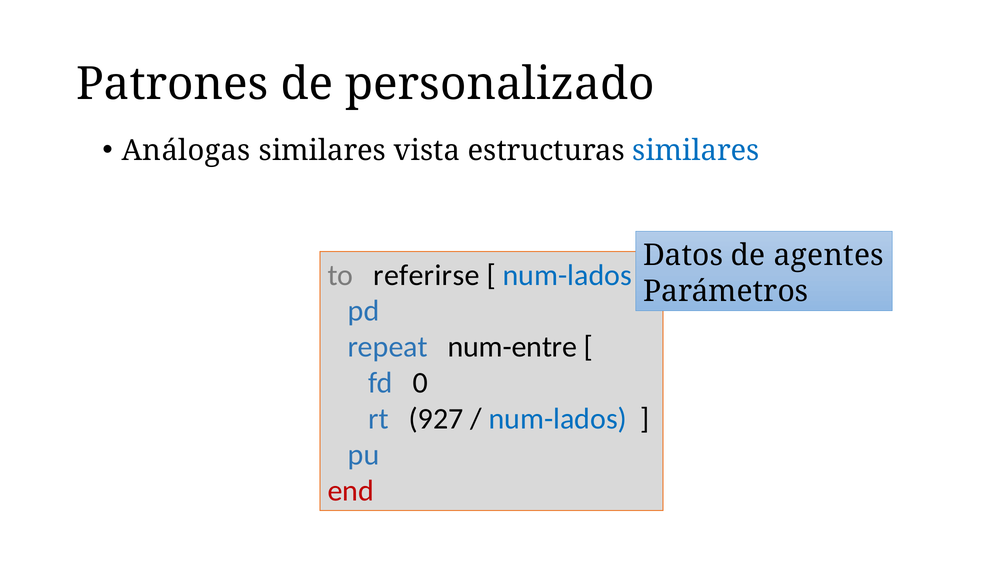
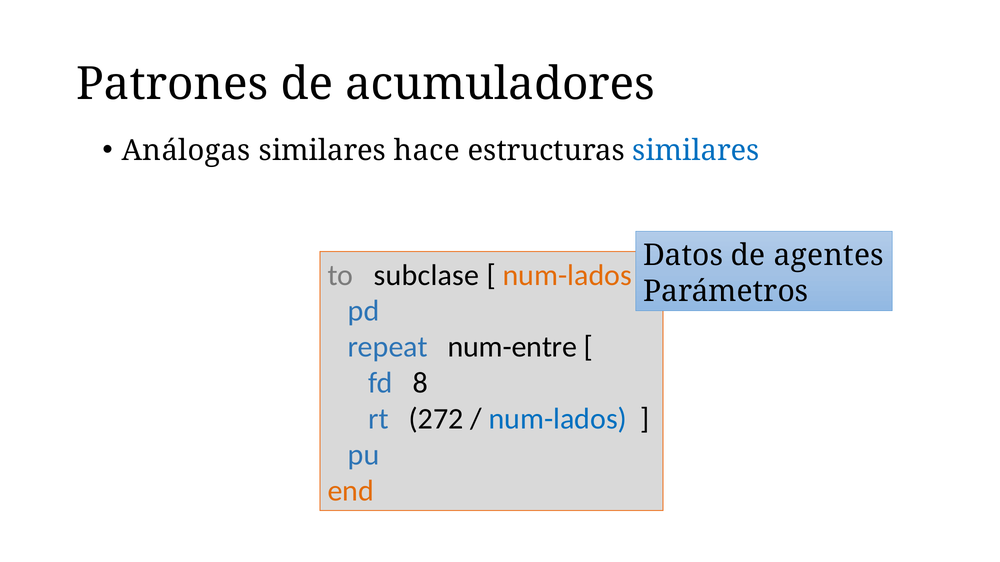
personalizado: personalizado -> acumuladores
vista: vista -> hace
referirse: referirse -> subclase
num-lados at (567, 275) colour: blue -> orange
0: 0 -> 8
927: 927 -> 272
end colour: red -> orange
